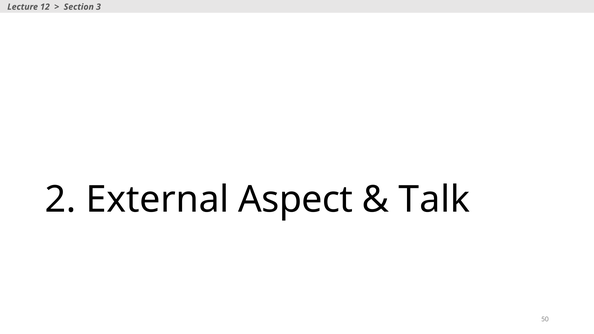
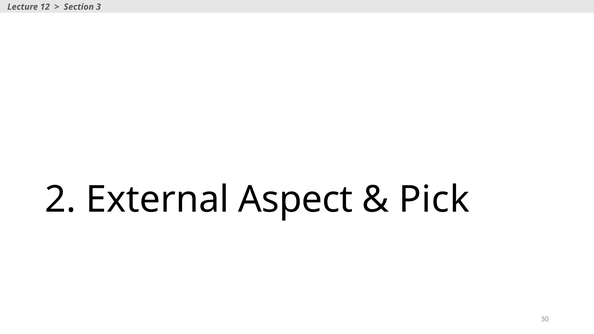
Talk: Talk -> Pick
